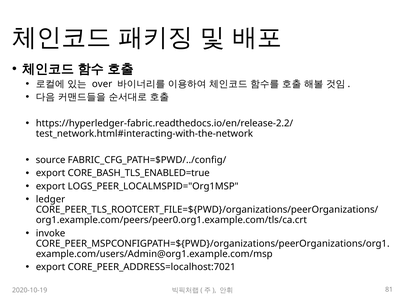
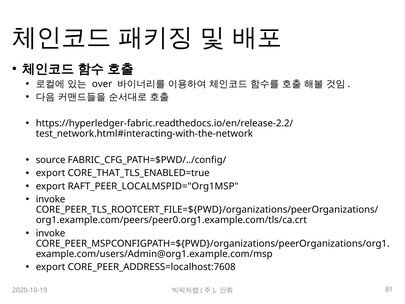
CORE_BASH_TLS_ENABLED=true: CORE_BASH_TLS_ENABLED=true -> CORE_THAT_TLS_ENABLED=true
LOGS_PEER_LOCALMSPID="Org1MSP: LOGS_PEER_LOCALMSPID="Org1MSP -> RAFT_PEER_LOCALMSPID="Org1MSP
ledger at (51, 199): ledger -> invoke
CORE_PEER_ADDRESS=localhost:7021: CORE_PEER_ADDRESS=localhost:7021 -> CORE_PEER_ADDRESS=localhost:7608
